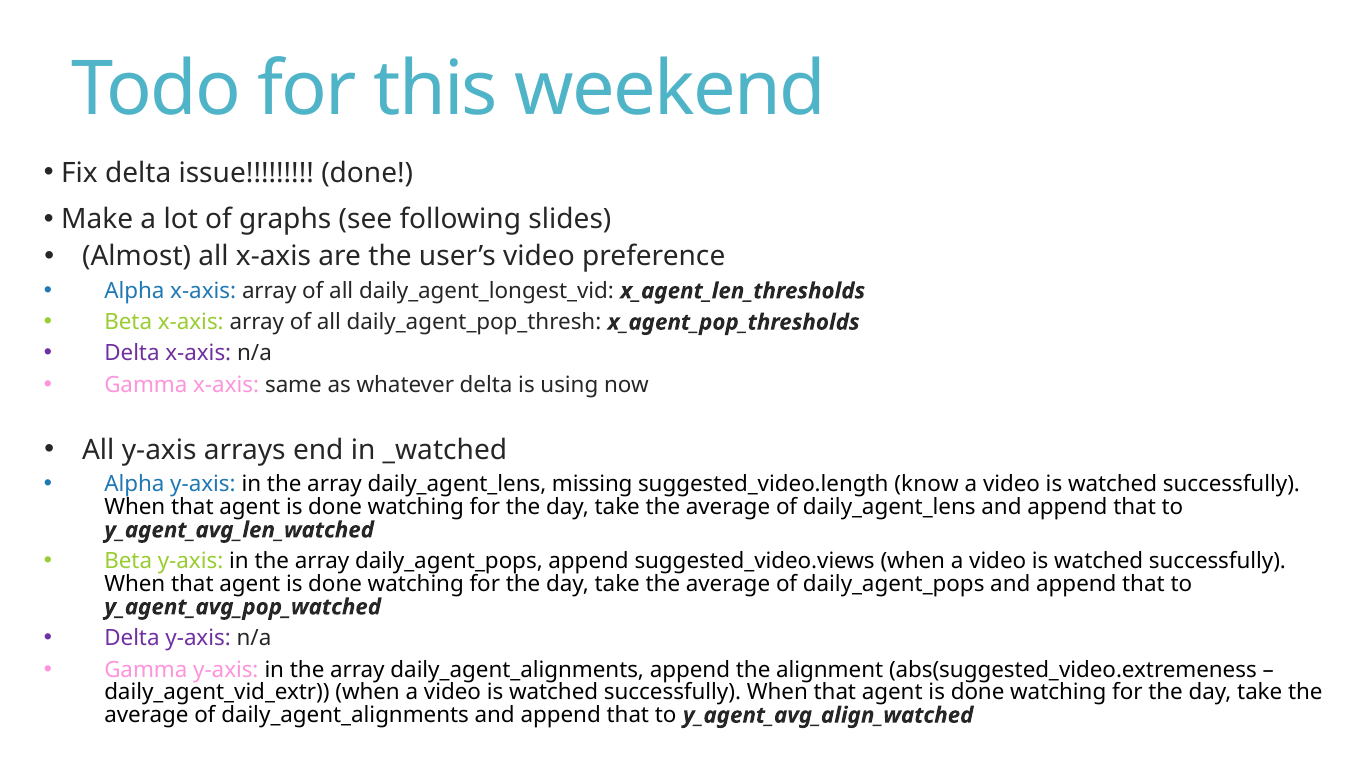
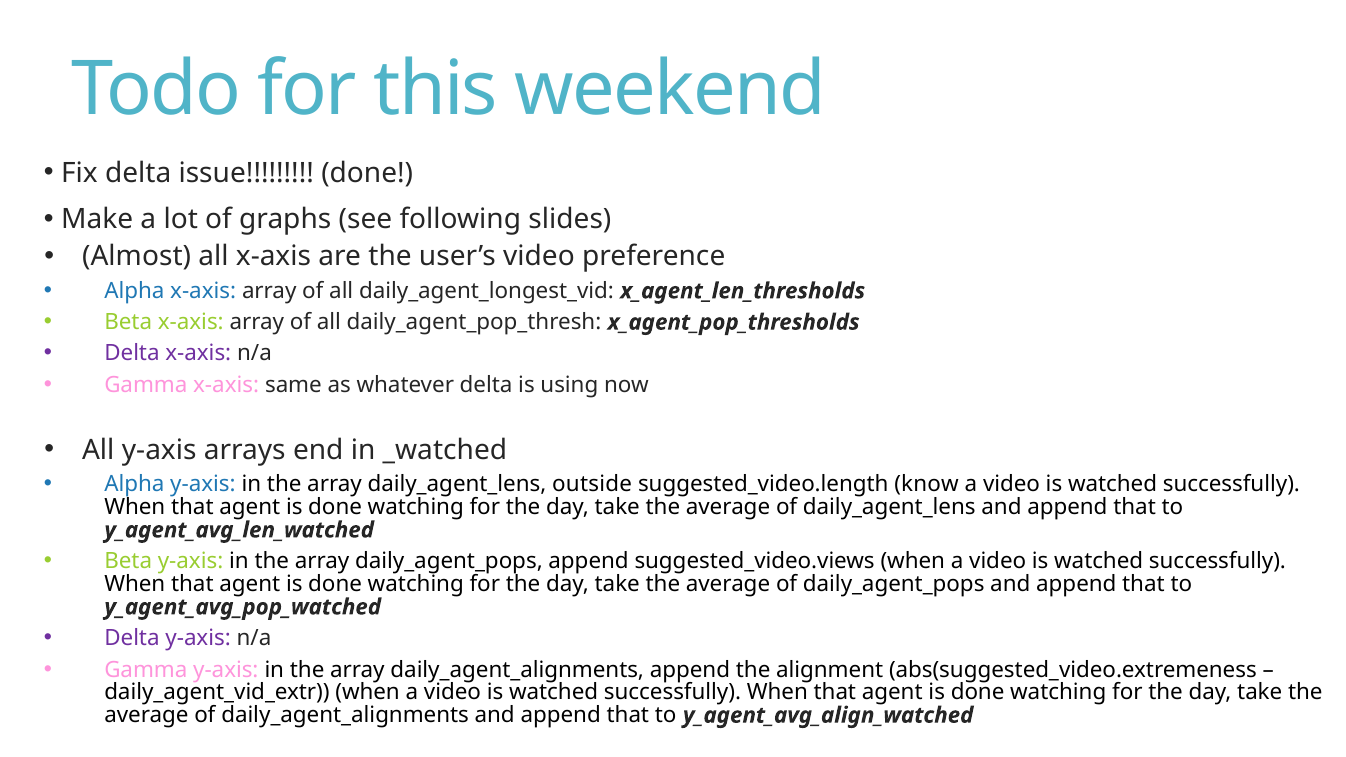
missing: missing -> outside
